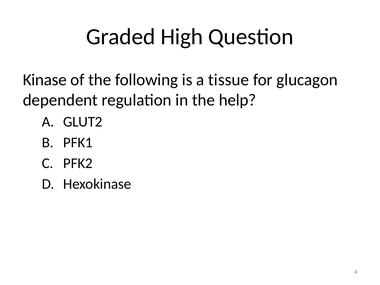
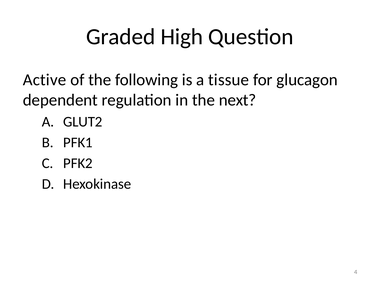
Kinase: Kinase -> Active
help: help -> next
